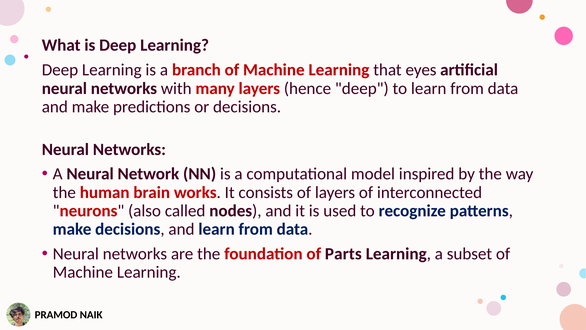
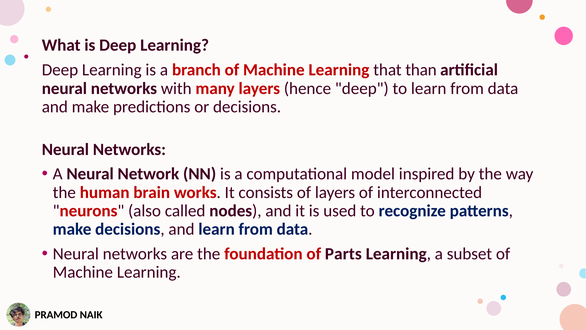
eyes: eyes -> than
